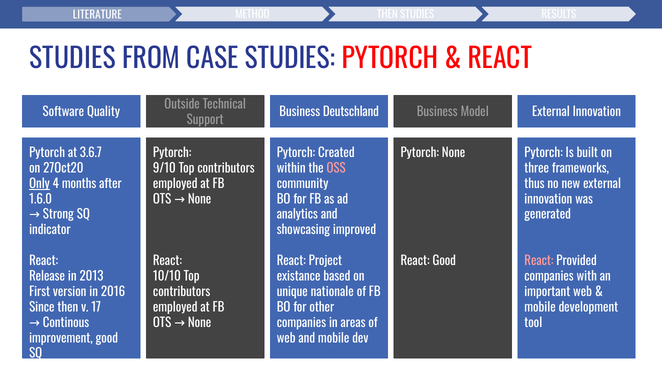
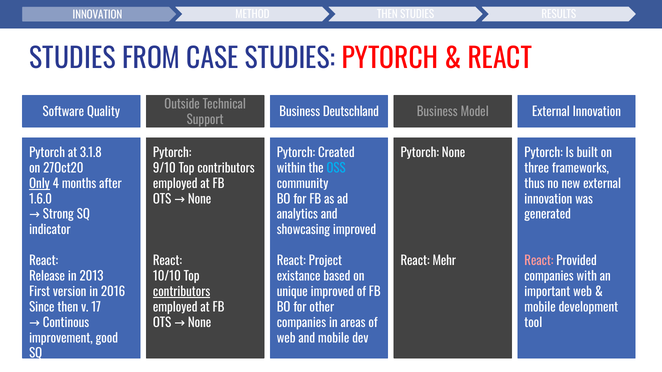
LITERATURE at (97, 15): LITERATURE -> INNOVATION
3.6.7: 3.6.7 -> 3.1.8
OSS colour: pink -> light blue
React Good: Good -> Mehr
contributors at (182, 292) underline: none -> present
unique nationale: nationale -> improved
